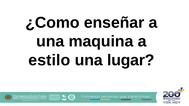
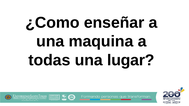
estilo: estilo -> todas
